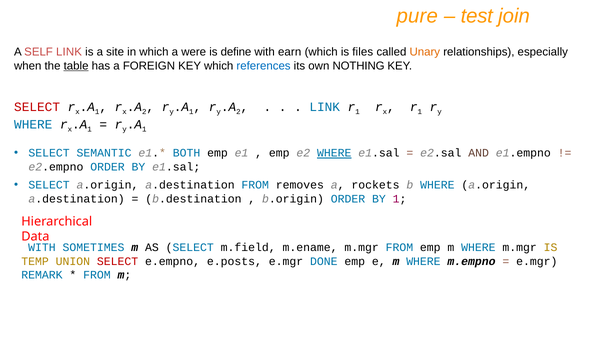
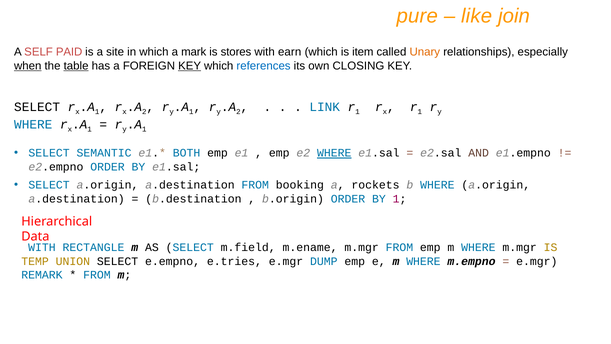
test: test -> like
SELF LINK: LINK -> PAID
were: were -> mark
define: define -> stores
files: files -> item
when underline: none -> present
KEY at (190, 66) underline: none -> present
NOTHING: NOTHING -> CLOSING
SELECT at (37, 107) colour: red -> black
removes: removes -> booking
SOMETIMES: SOMETIMES -> RECTANGLE
SELECT at (118, 261) colour: red -> black
e.posts: e.posts -> e.tries
DONE: DONE -> DUMP
